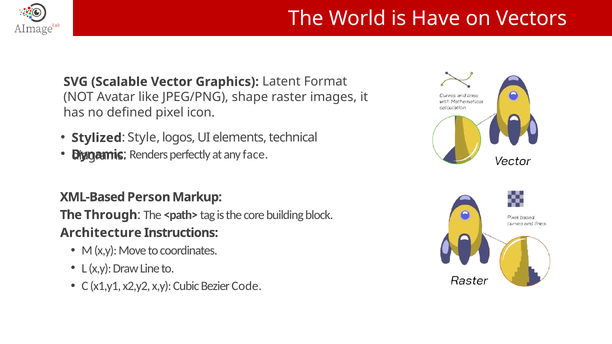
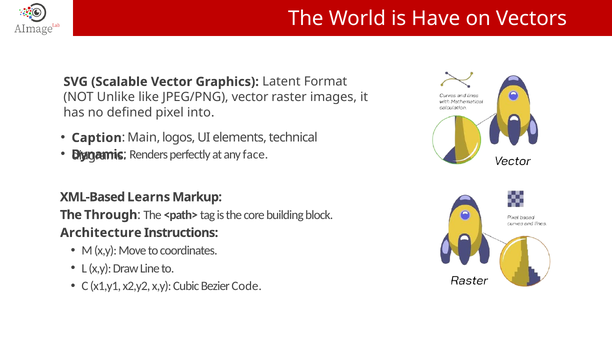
Avatar: Avatar -> Unlike
JPEG/PNG shape: shape -> vector
icon: icon -> into
Stylized: Stylized -> Caption
Style: Style -> Main
Person: Person -> Learns
